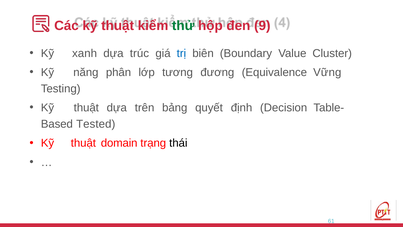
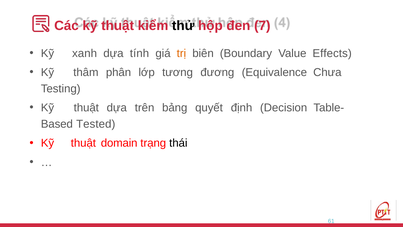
thử colour: green -> black
9: 9 -> 7
trúc: trúc -> tính
trị colour: blue -> orange
Cluster: Cluster -> Effects
năng: năng -> thâm
Vững: Vững -> Chưa
